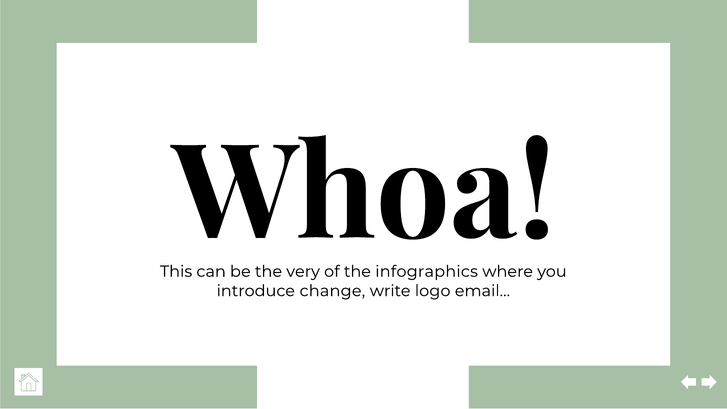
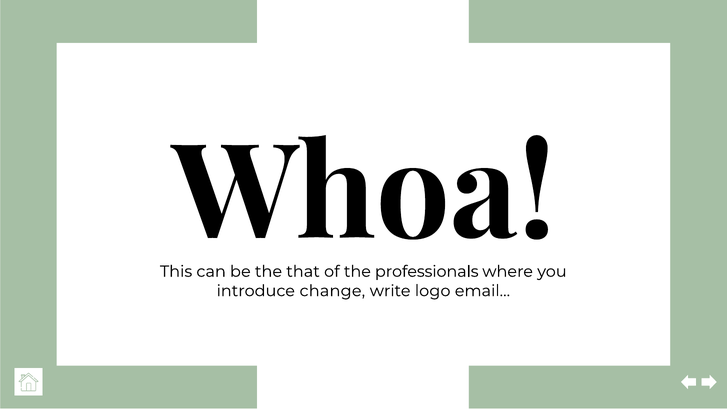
very: very -> that
infographics: infographics -> professionals
